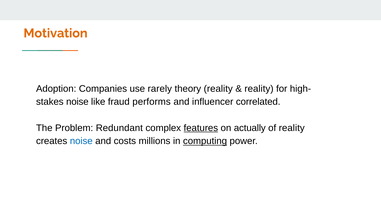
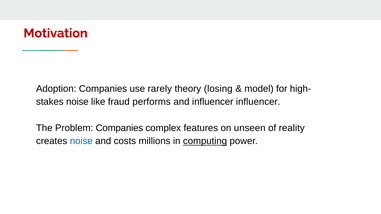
Motivation colour: orange -> red
theory reality: reality -> losing
reality at (259, 89): reality -> model
influencer correlated: correlated -> influencer
Problem Redundant: Redundant -> Companies
features underline: present -> none
actually: actually -> unseen
